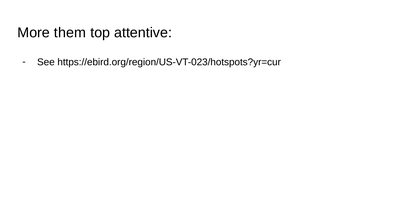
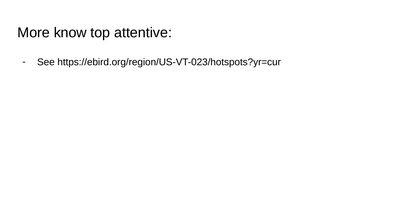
them: them -> know
